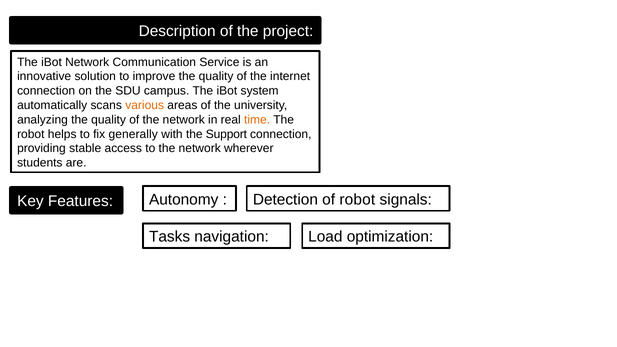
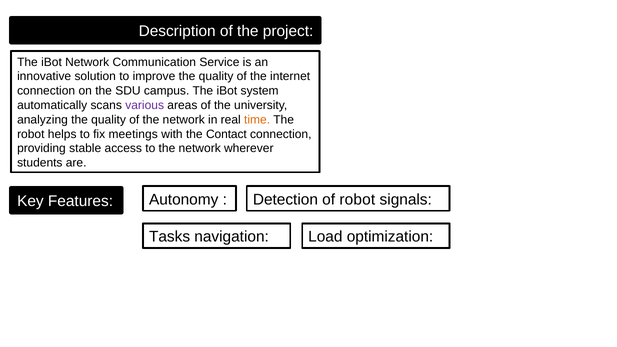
various colour: orange -> purple
generally: generally -> meetings
Support: Support -> Contact
